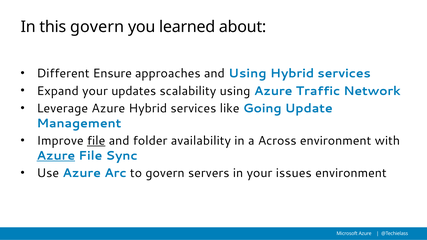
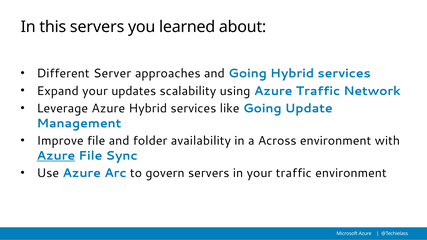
this govern: govern -> servers
Ensure: Ensure -> Server
and Using: Using -> Going
file at (96, 141) underline: present -> none
your issues: issues -> traffic
